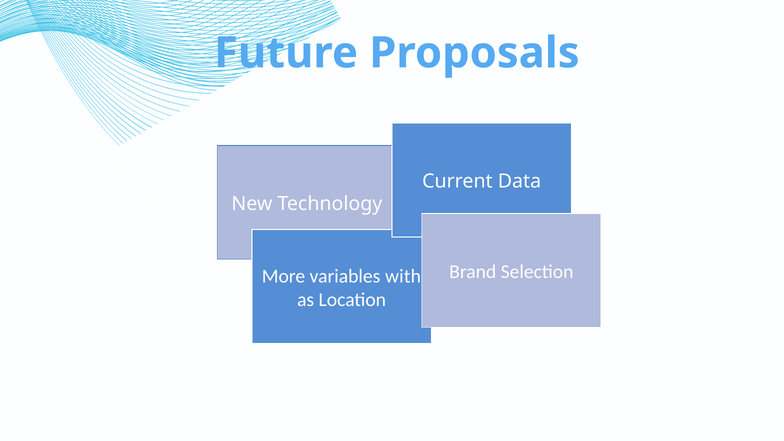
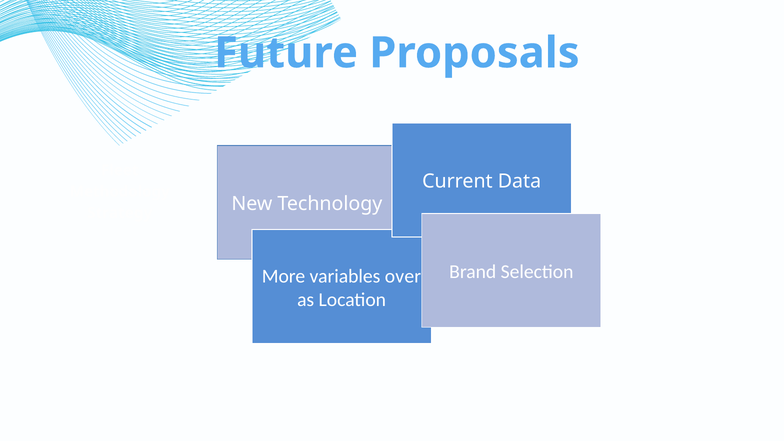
with: with -> over
